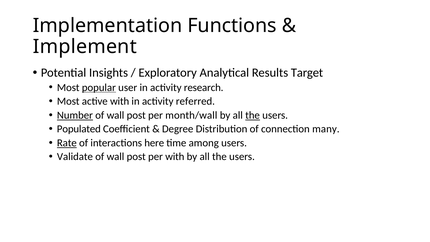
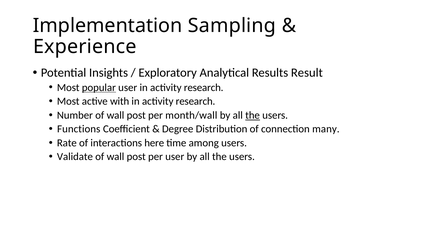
Functions: Functions -> Sampling
Implement: Implement -> Experience
Target: Target -> Result
referred at (195, 101): referred -> research
Number underline: present -> none
Populated: Populated -> Functions
Rate underline: present -> none
per with: with -> user
